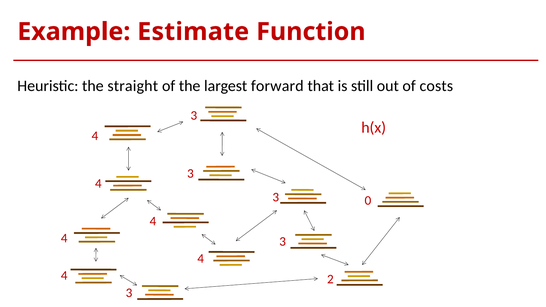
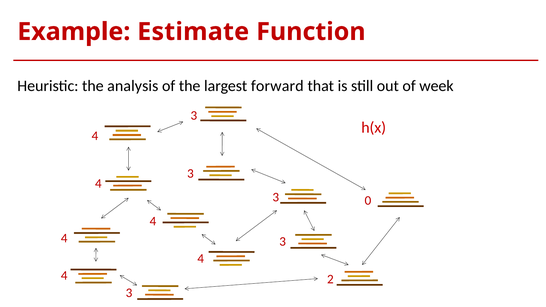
straight: straight -> analysis
costs: costs -> week
